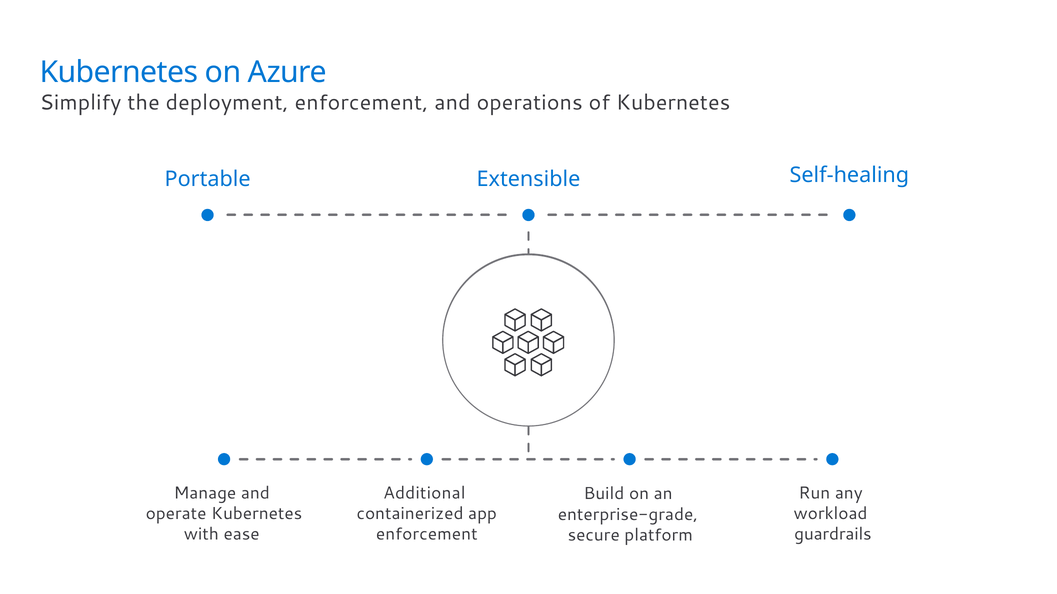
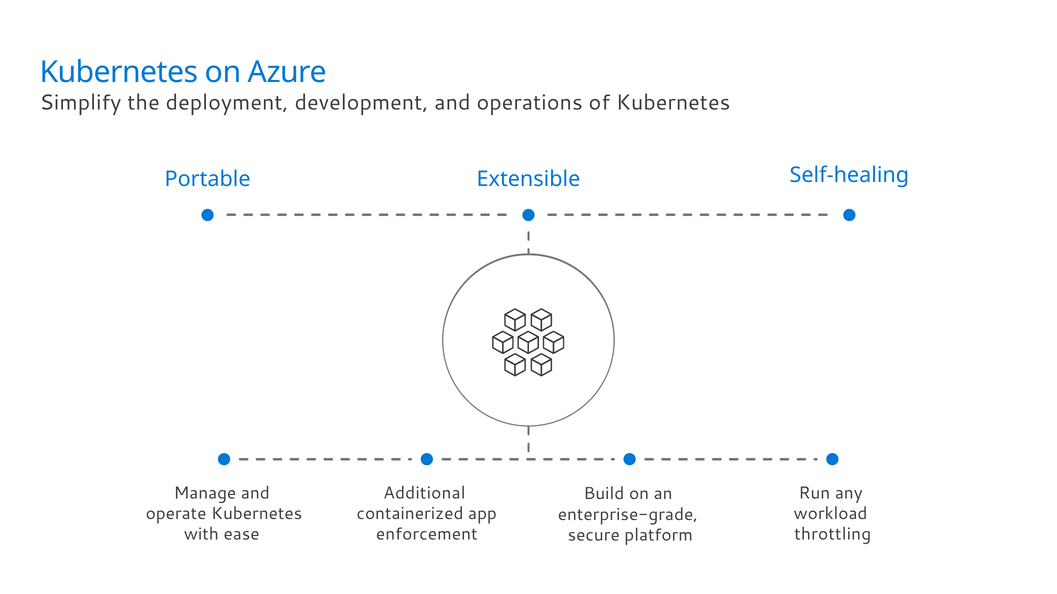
deployment enforcement: enforcement -> development
guardrails: guardrails -> throttling
